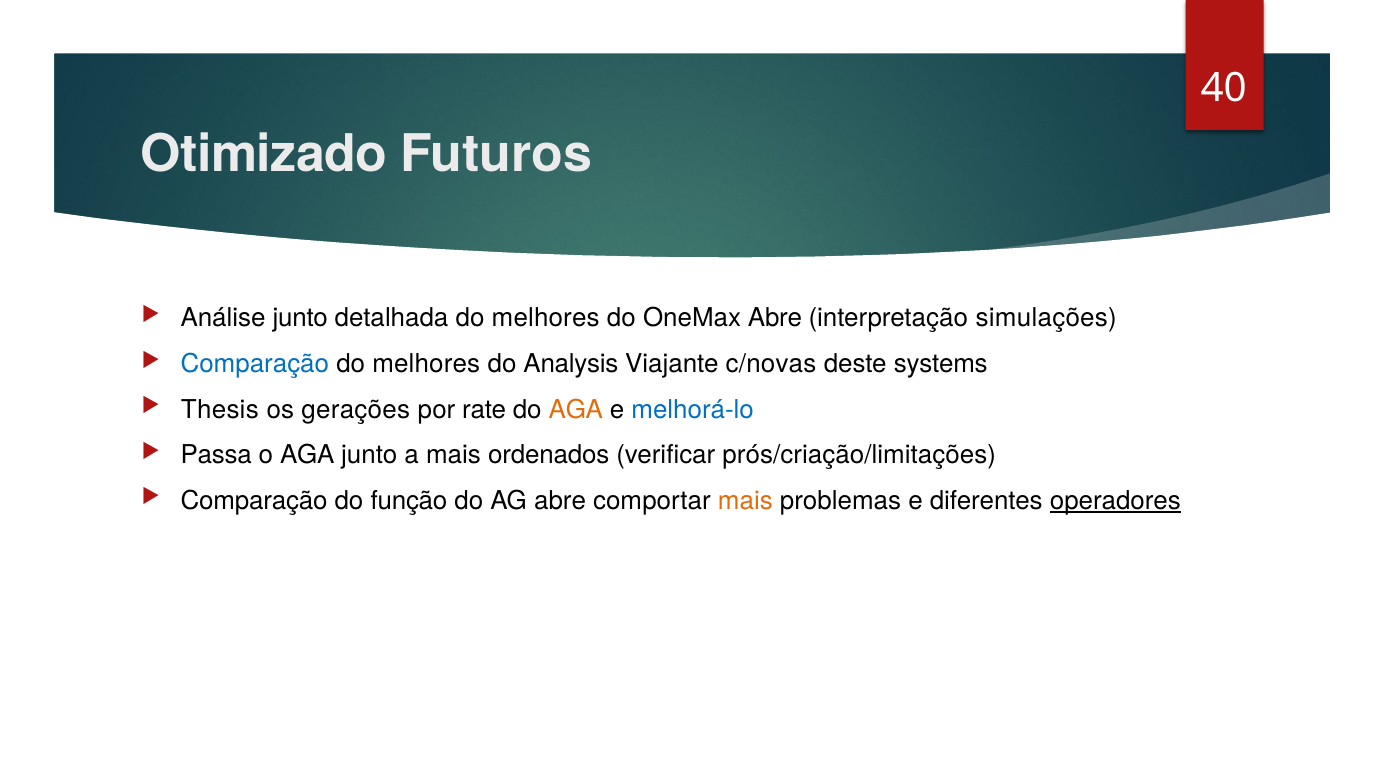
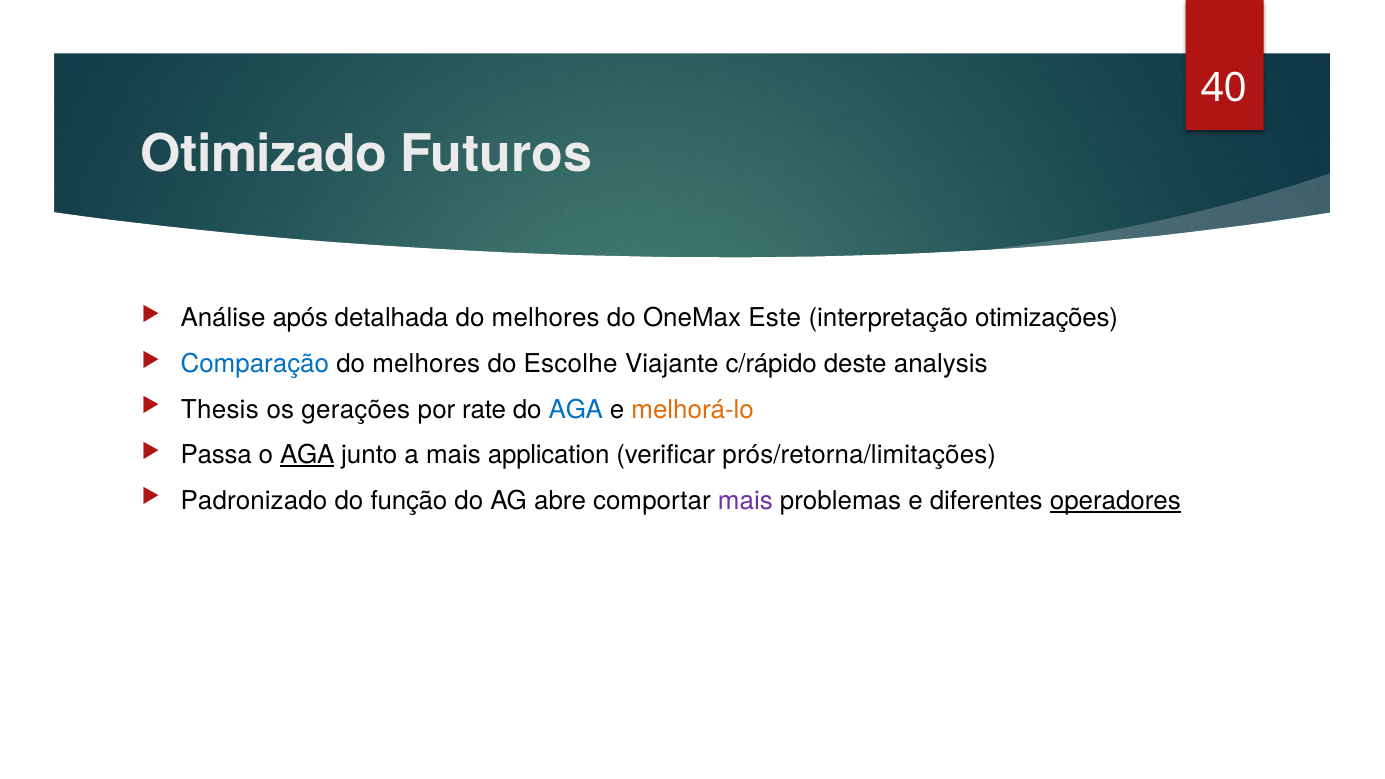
Análise junto: junto -> após
OneMax Abre: Abre -> Este
simulações: simulações -> otimizações
Analysis: Analysis -> Escolhe
c/novas: c/novas -> c/rápido
systems: systems -> analysis
AGA at (576, 410) colour: orange -> blue
melhorá-lo colour: blue -> orange
AGA at (307, 455) underline: none -> present
ordenados: ordenados -> application
prós/criação/limitações: prós/criação/limitações -> prós/retorna/limitações
Comparação at (254, 501): Comparação -> Padronizado
mais at (745, 501) colour: orange -> purple
